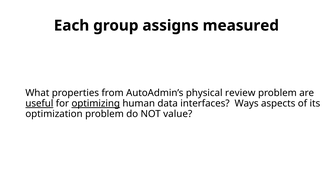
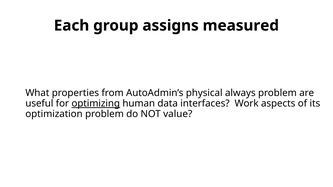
review: review -> always
useful underline: present -> none
Ways: Ways -> Work
